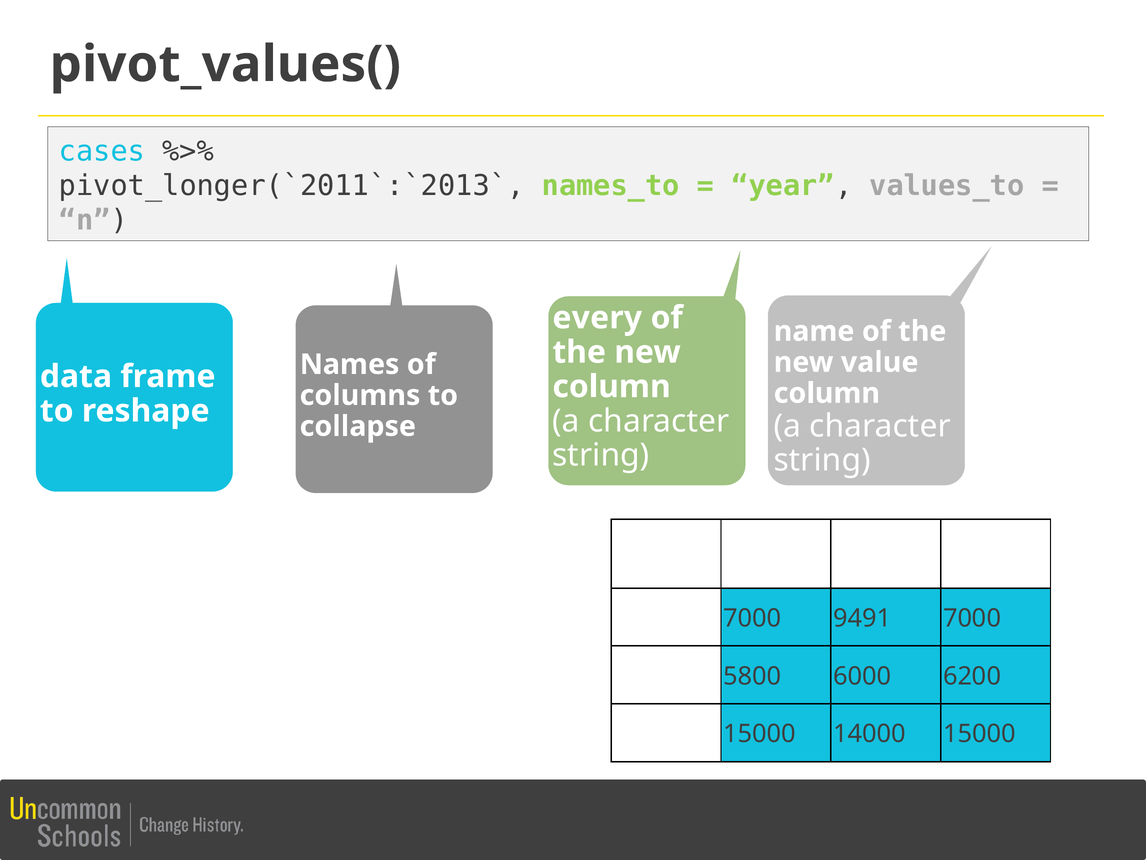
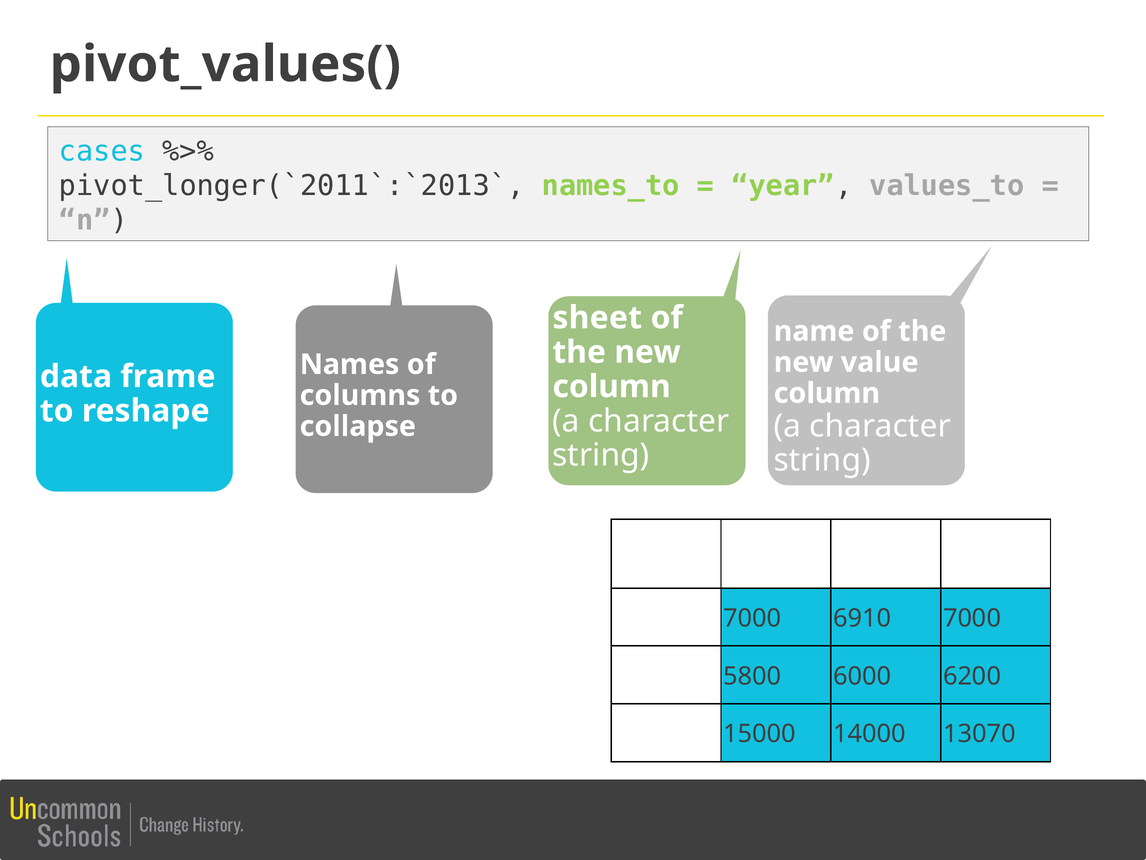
every: every -> sheet
9491: 9491 -> 6910
14000 15000: 15000 -> 13070
